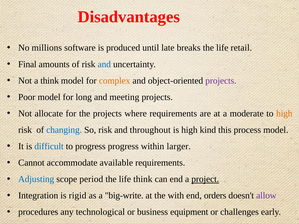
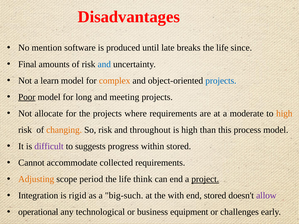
millions: millions -> mention
retail: retail -> since
a think: think -> learn
projects at (221, 81) colour: purple -> blue
Poor underline: none -> present
changing colour: blue -> orange
kind: kind -> than
difficult colour: blue -> purple
to progress: progress -> suggests
within larger: larger -> stored
available: available -> collected
Adjusting colour: blue -> orange
big-write: big-write -> big-such
end orders: orders -> stored
procedures: procedures -> operational
